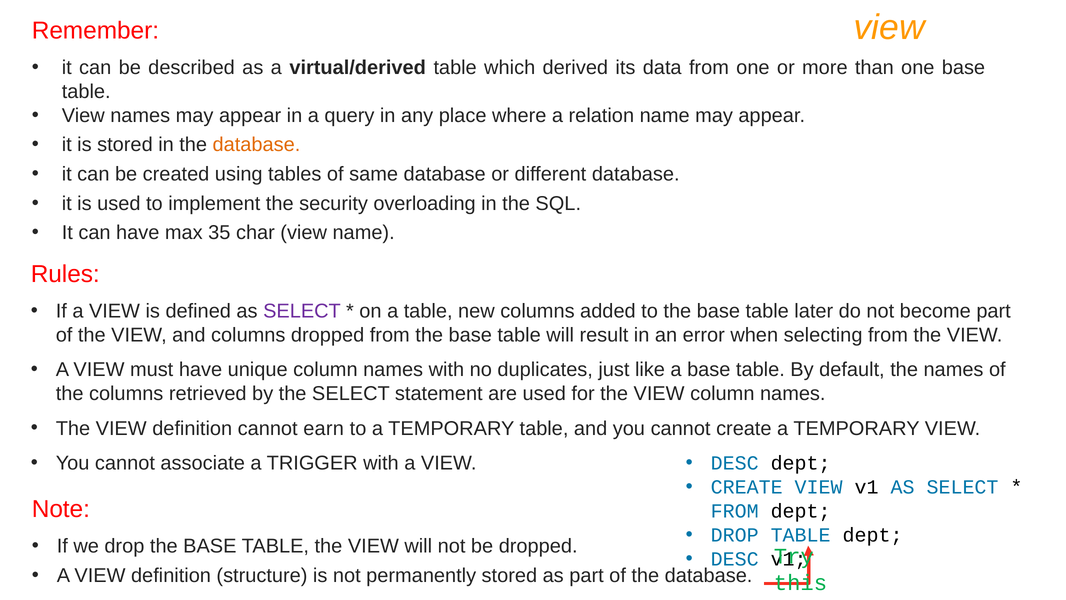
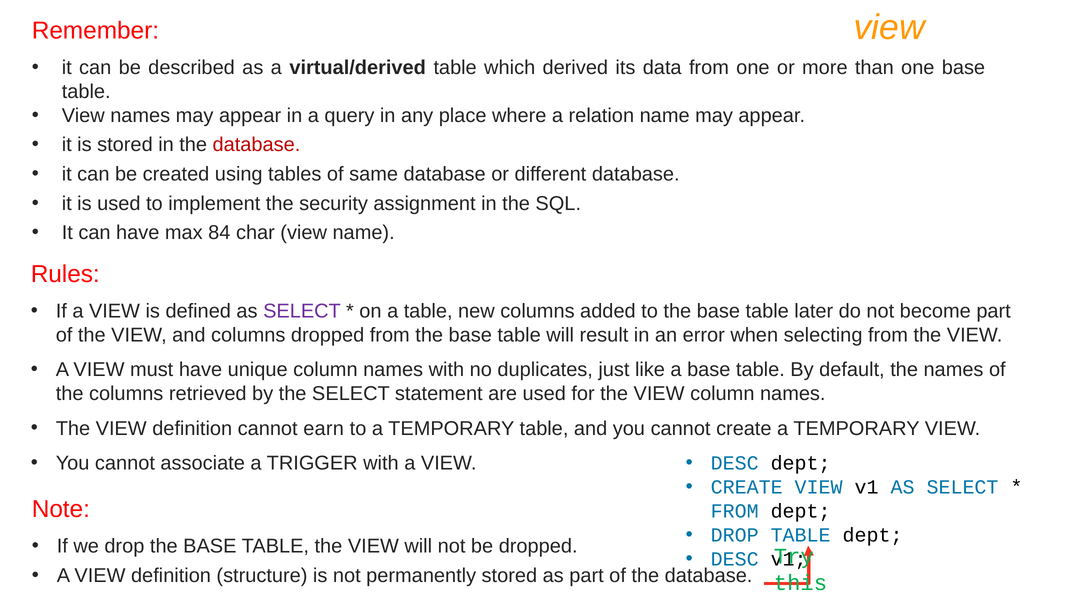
database at (256, 145) colour: orange -> red
overloading: overloading -> assignment
35: 35 -> 84
